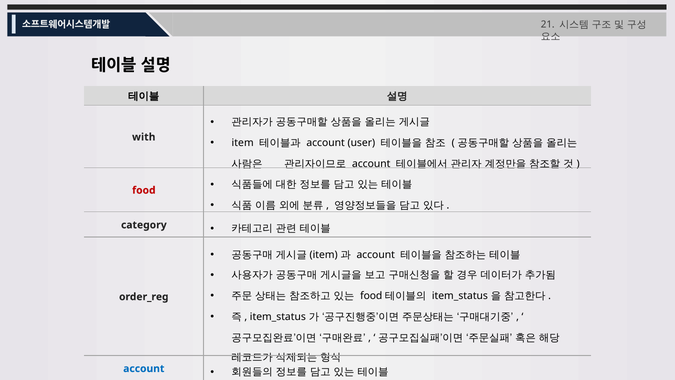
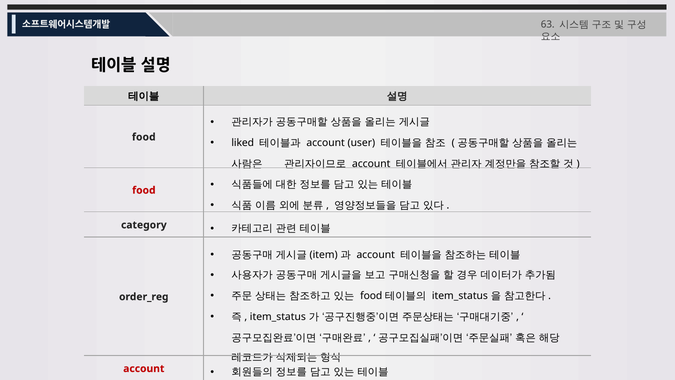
21: 21 -> 63
with at (144, 137): with -> food
item at (243, 143): item -> liked
account at (144, 368) colour: blue -> red
